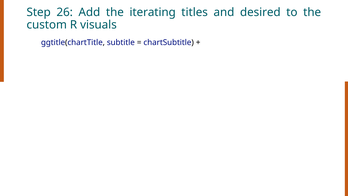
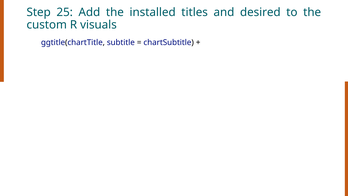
26: 26 -> 25
iterating: iterating -> installed
